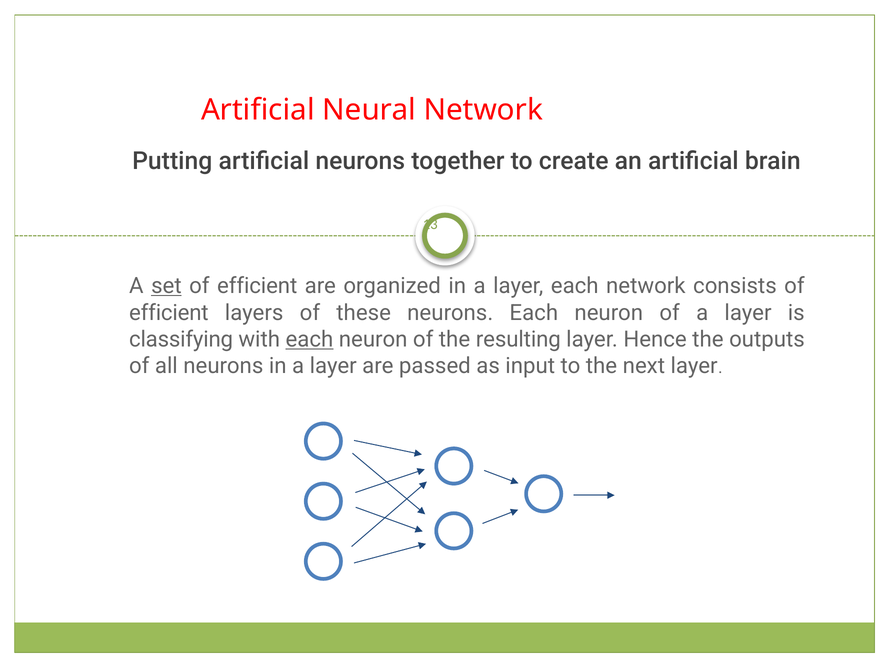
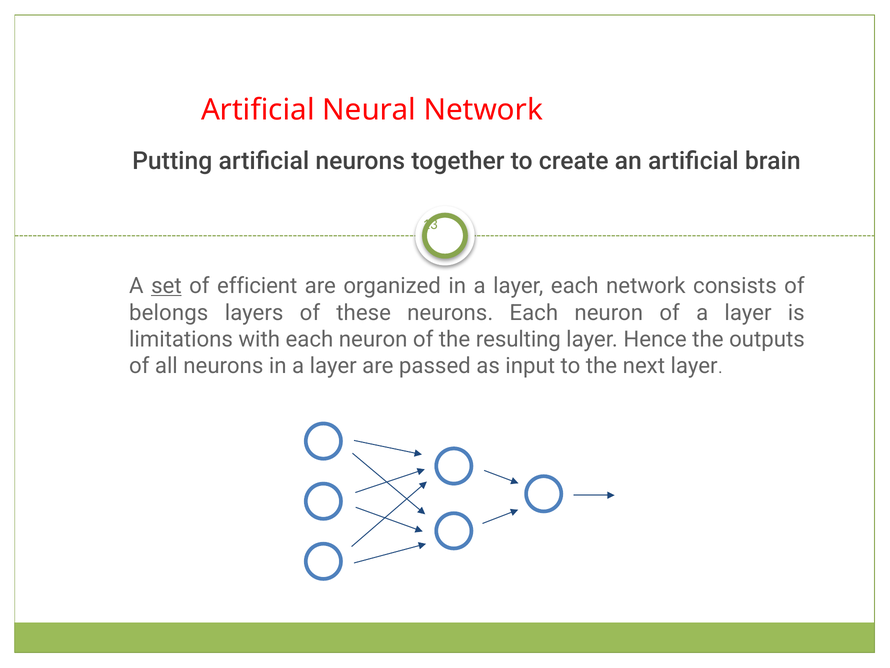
efficient at (169, 312): efficient -> belongs
classifying: classifying -> limitations
each at (309, 339) underline: present -> none
